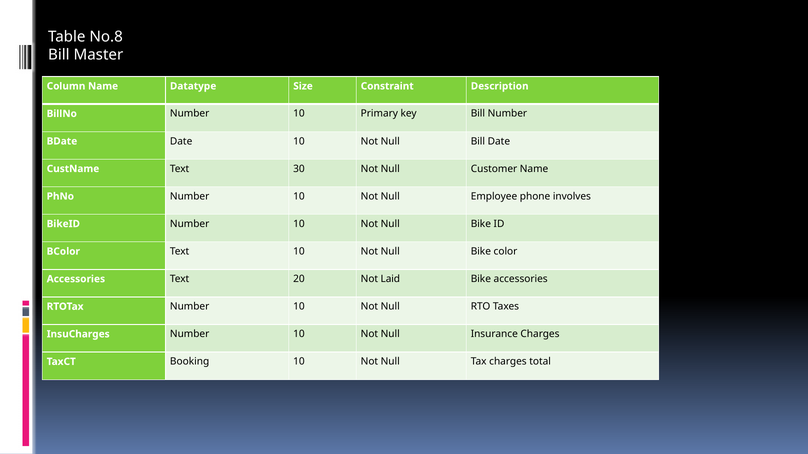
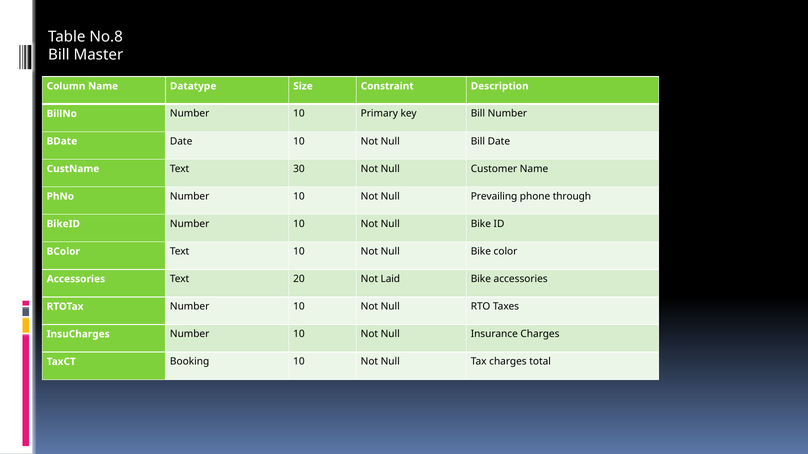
Employee: Employee -> Prevailing
involves: involves -> through
